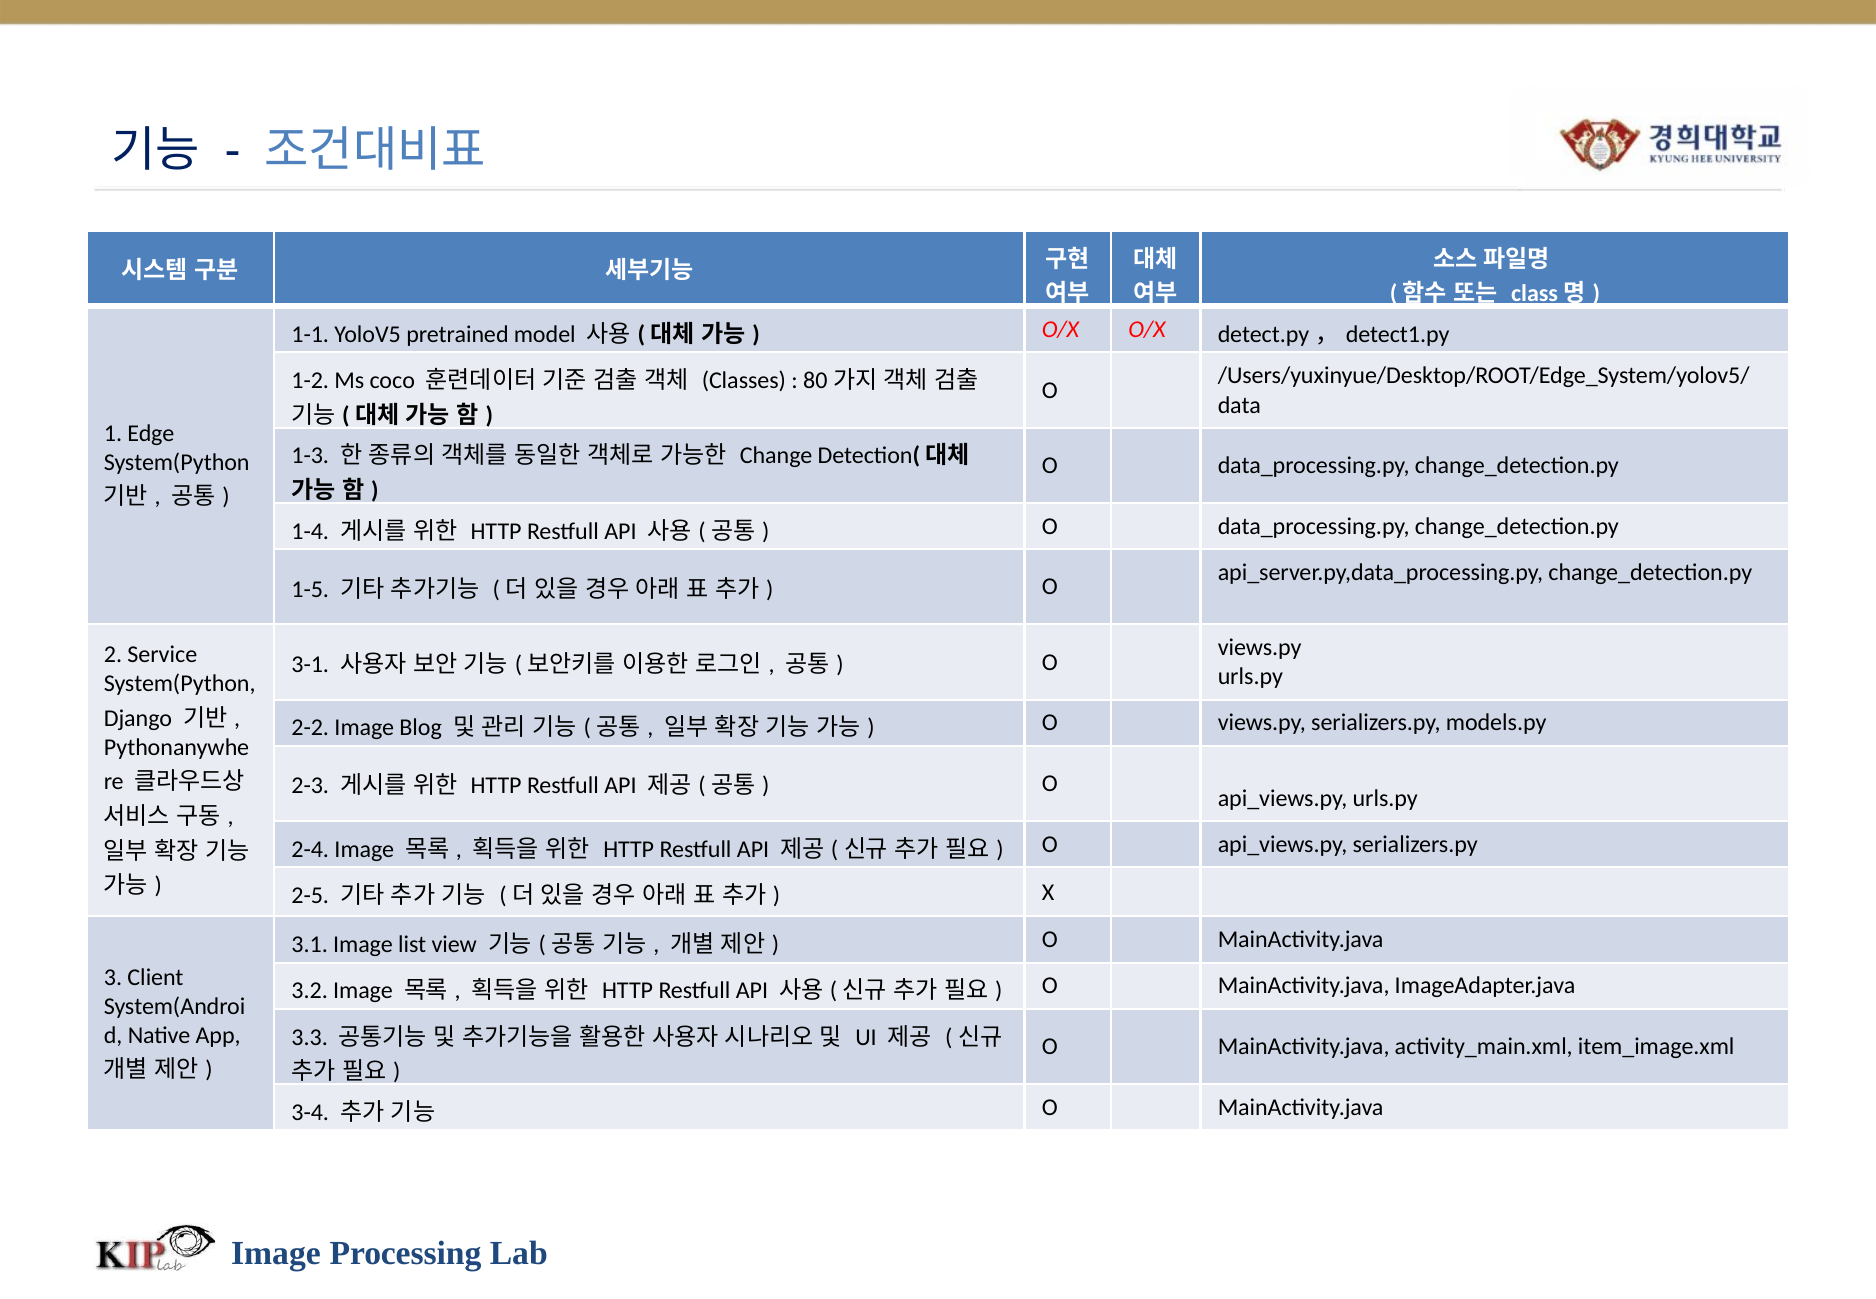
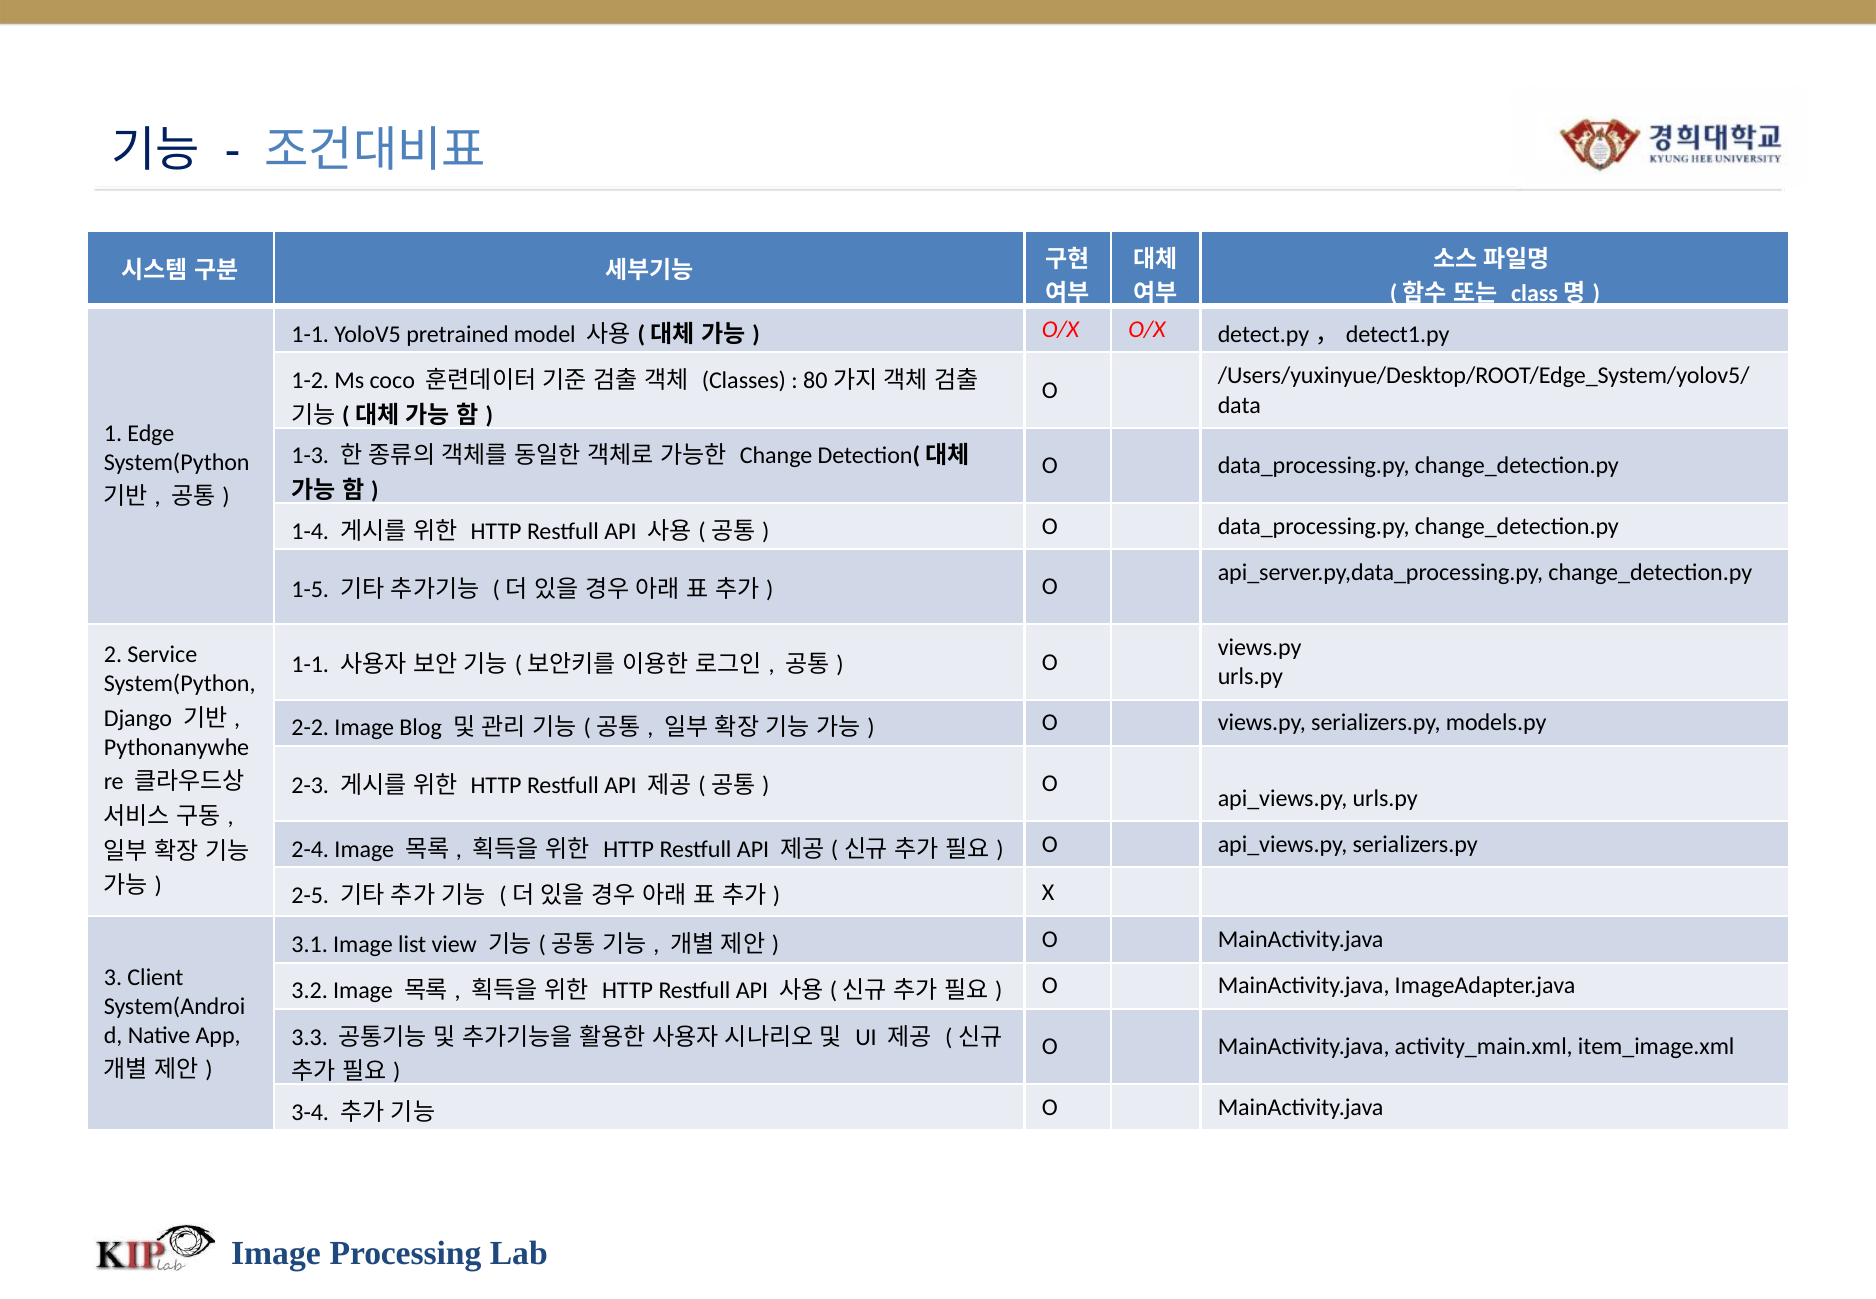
3-1 at (310, 664): 3-1 -> 1-1
